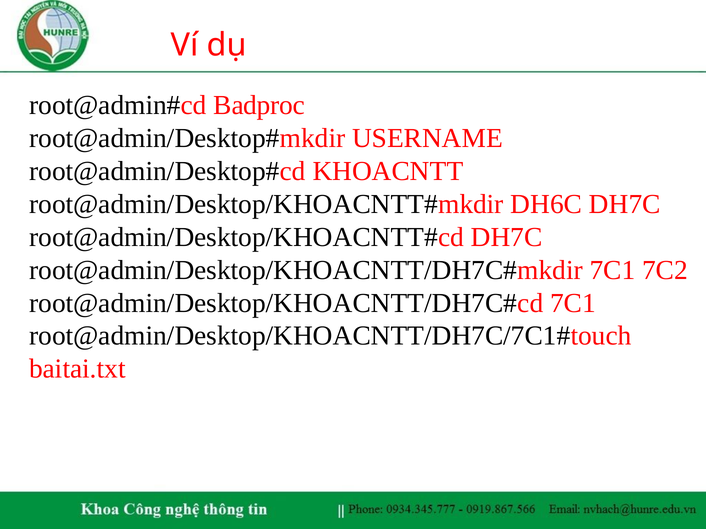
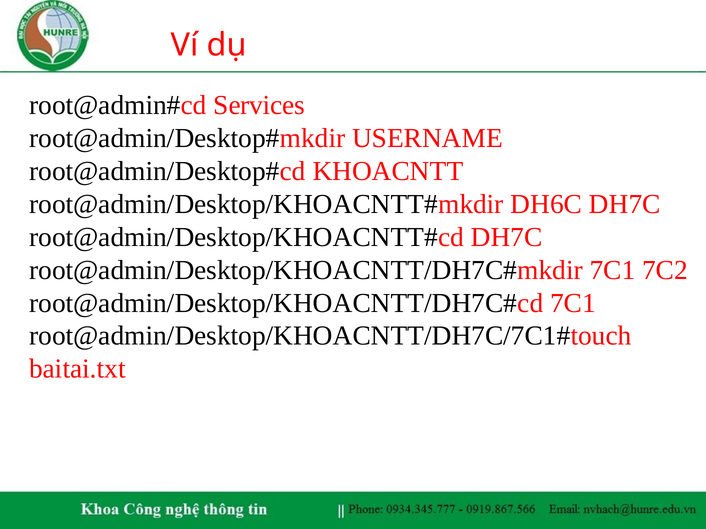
Badproc: Badproc -> Services
